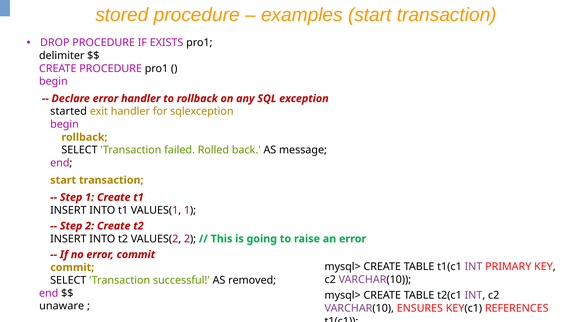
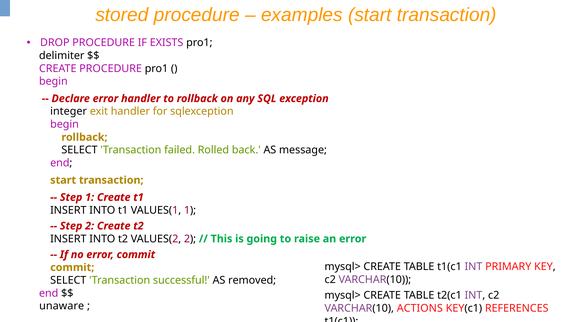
started: started -> integer
ENSURES: ENSURES -> ACTIONS
